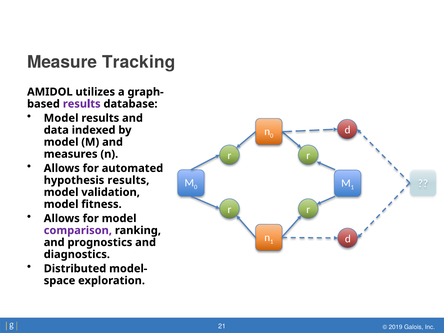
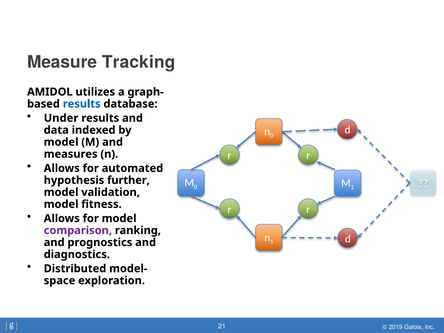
results at (82, 104) colour: purple -> blue
Model at (61, 118): Model -> Under
hypothesis results: results -> further
